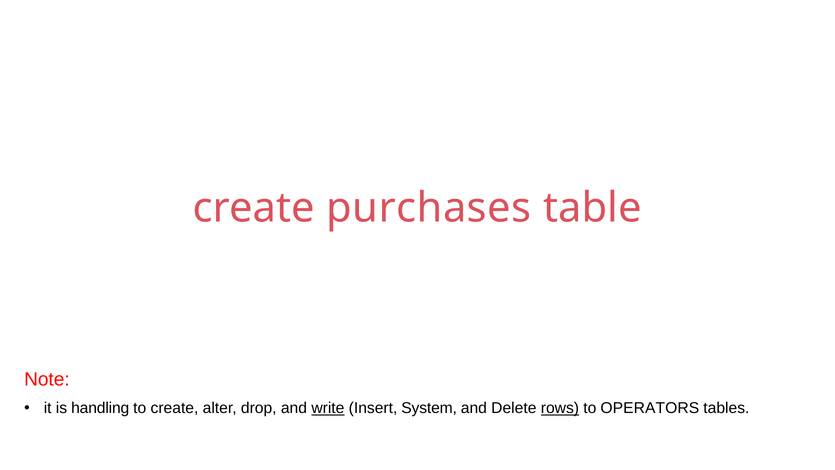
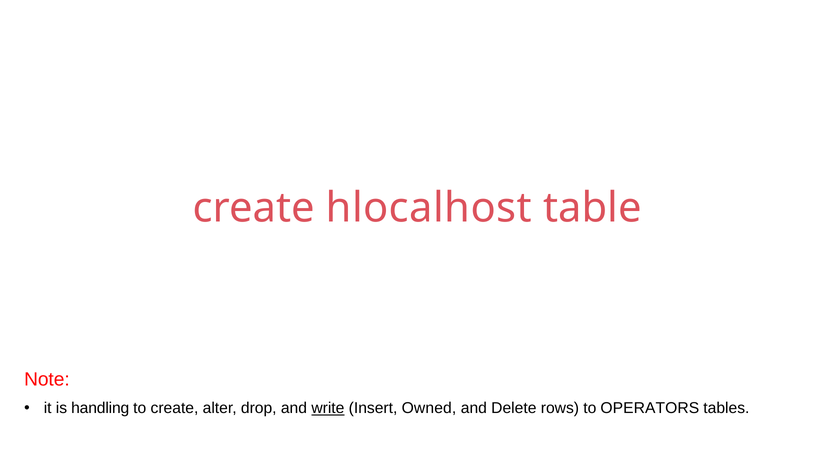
purchases: purchases -> hlocalhost
System: System -> Owned
rows underline: present -> none
